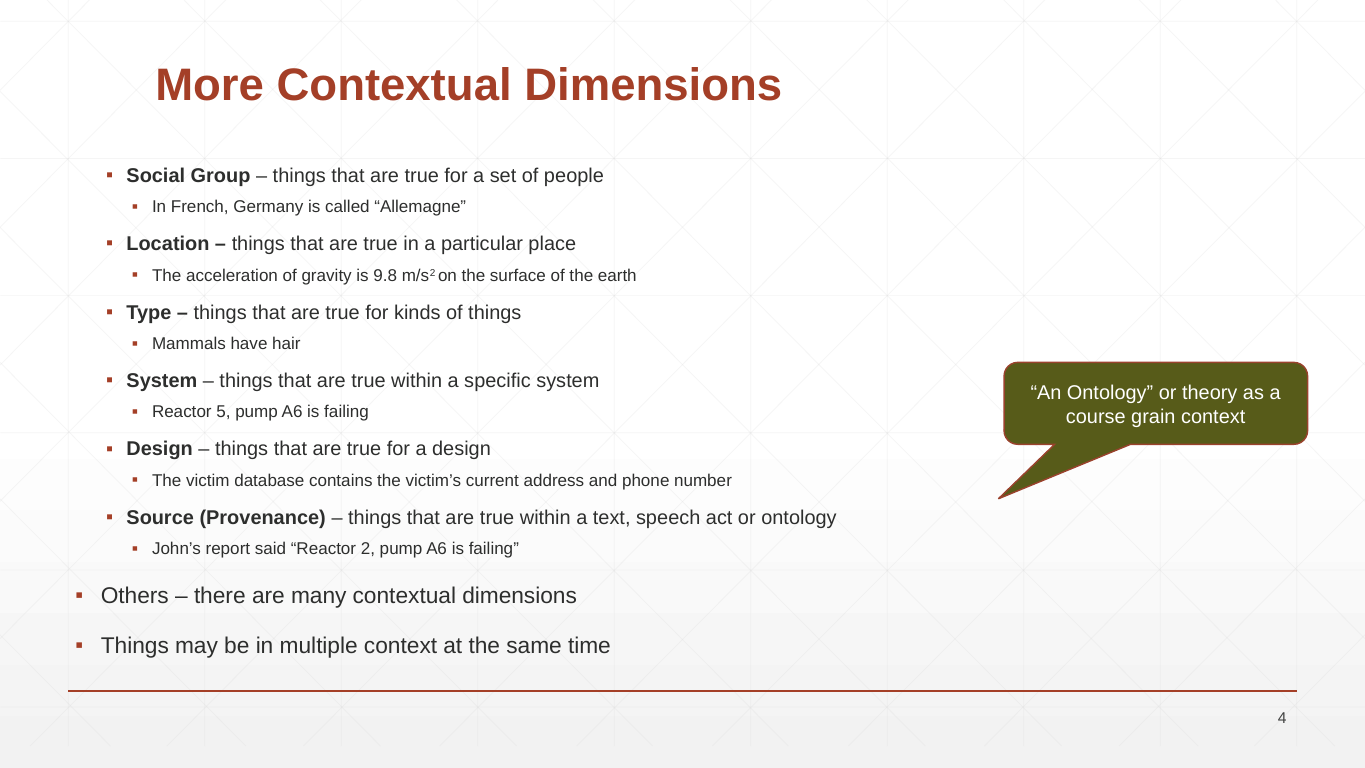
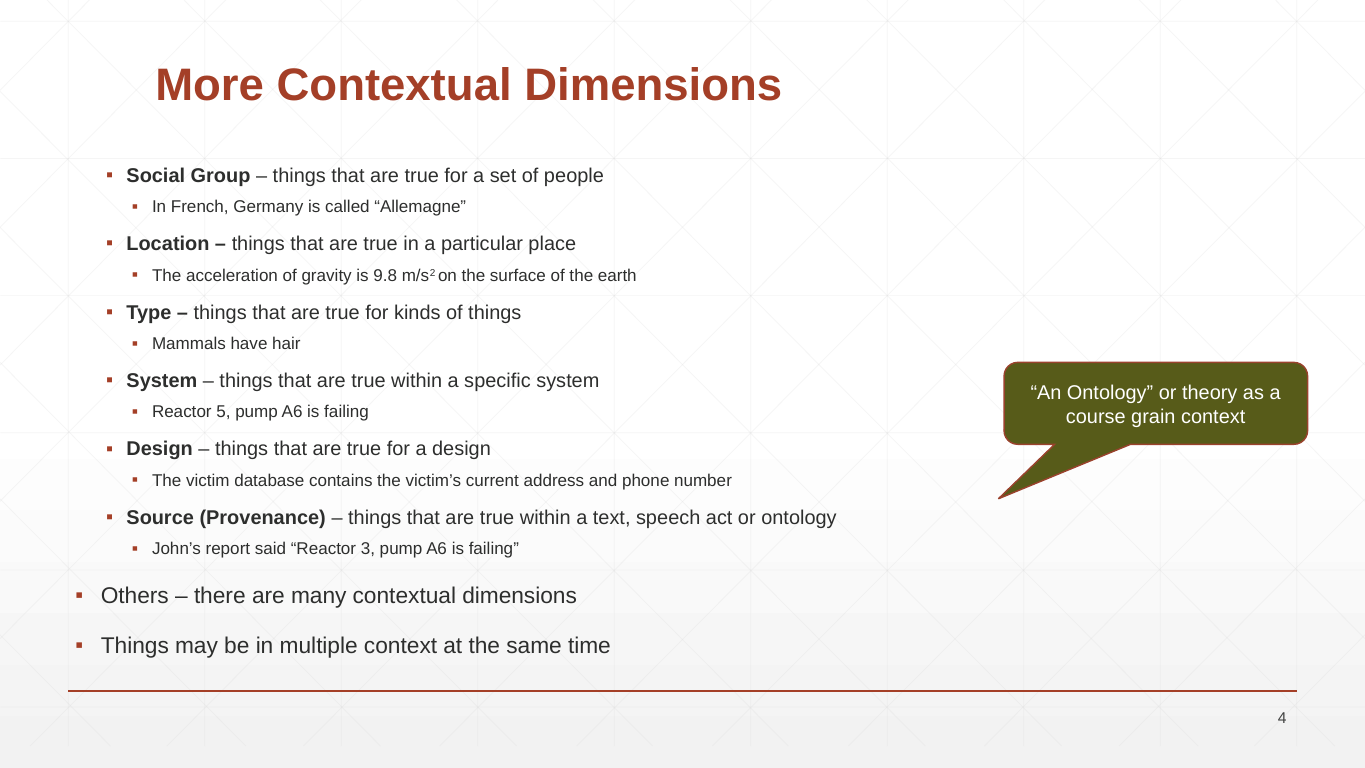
2: 2 -> 3
